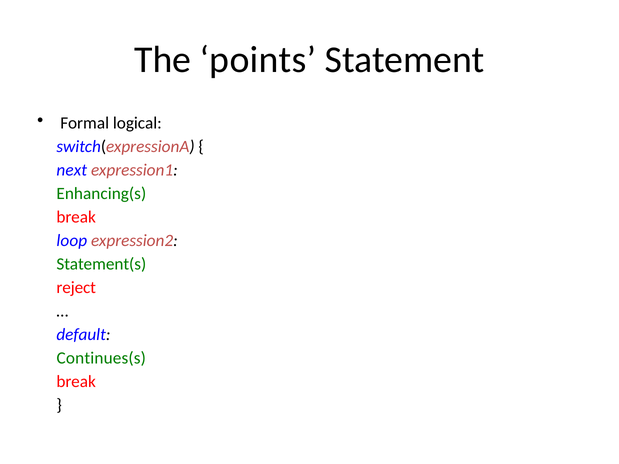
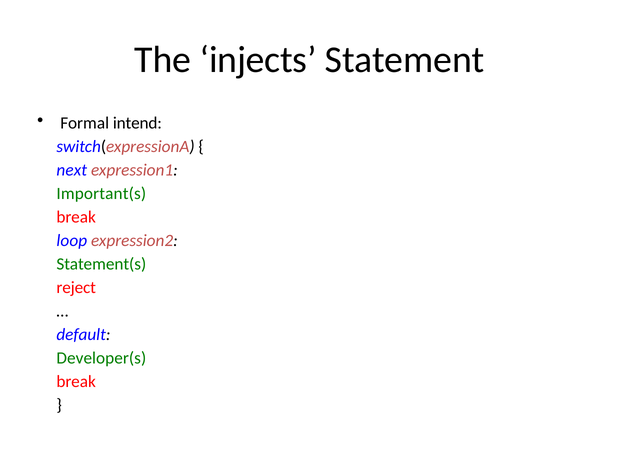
points: points -> injects
logical: logical -> intend
Enhancing(s: Enhancing(s -> Important(s
Continues(s: Continues(s -> Developer(s
